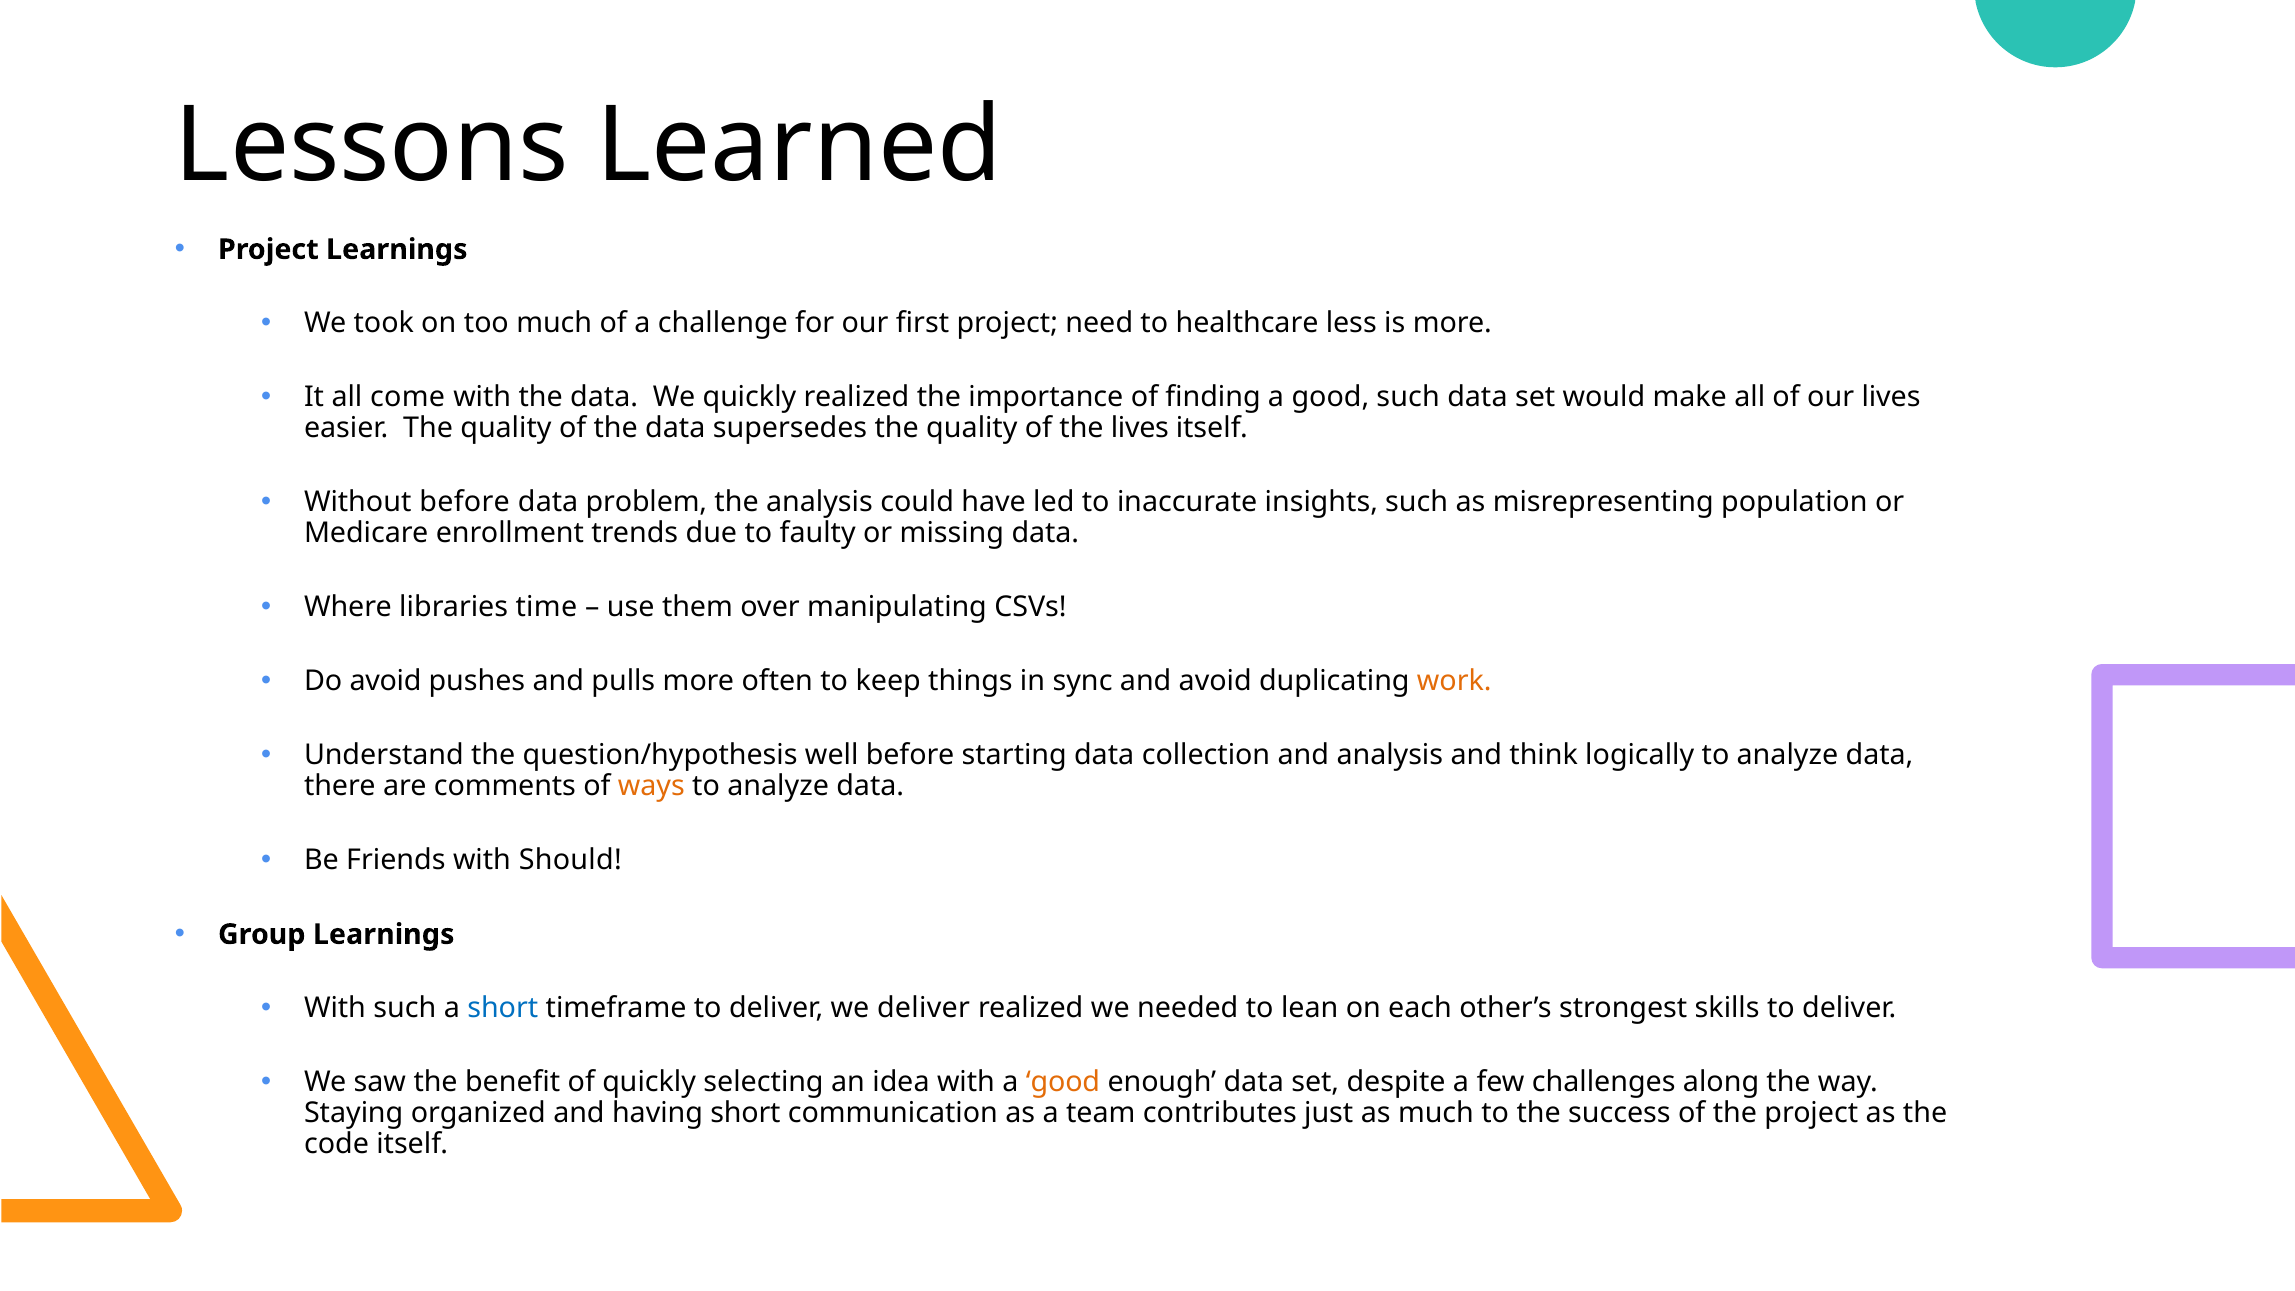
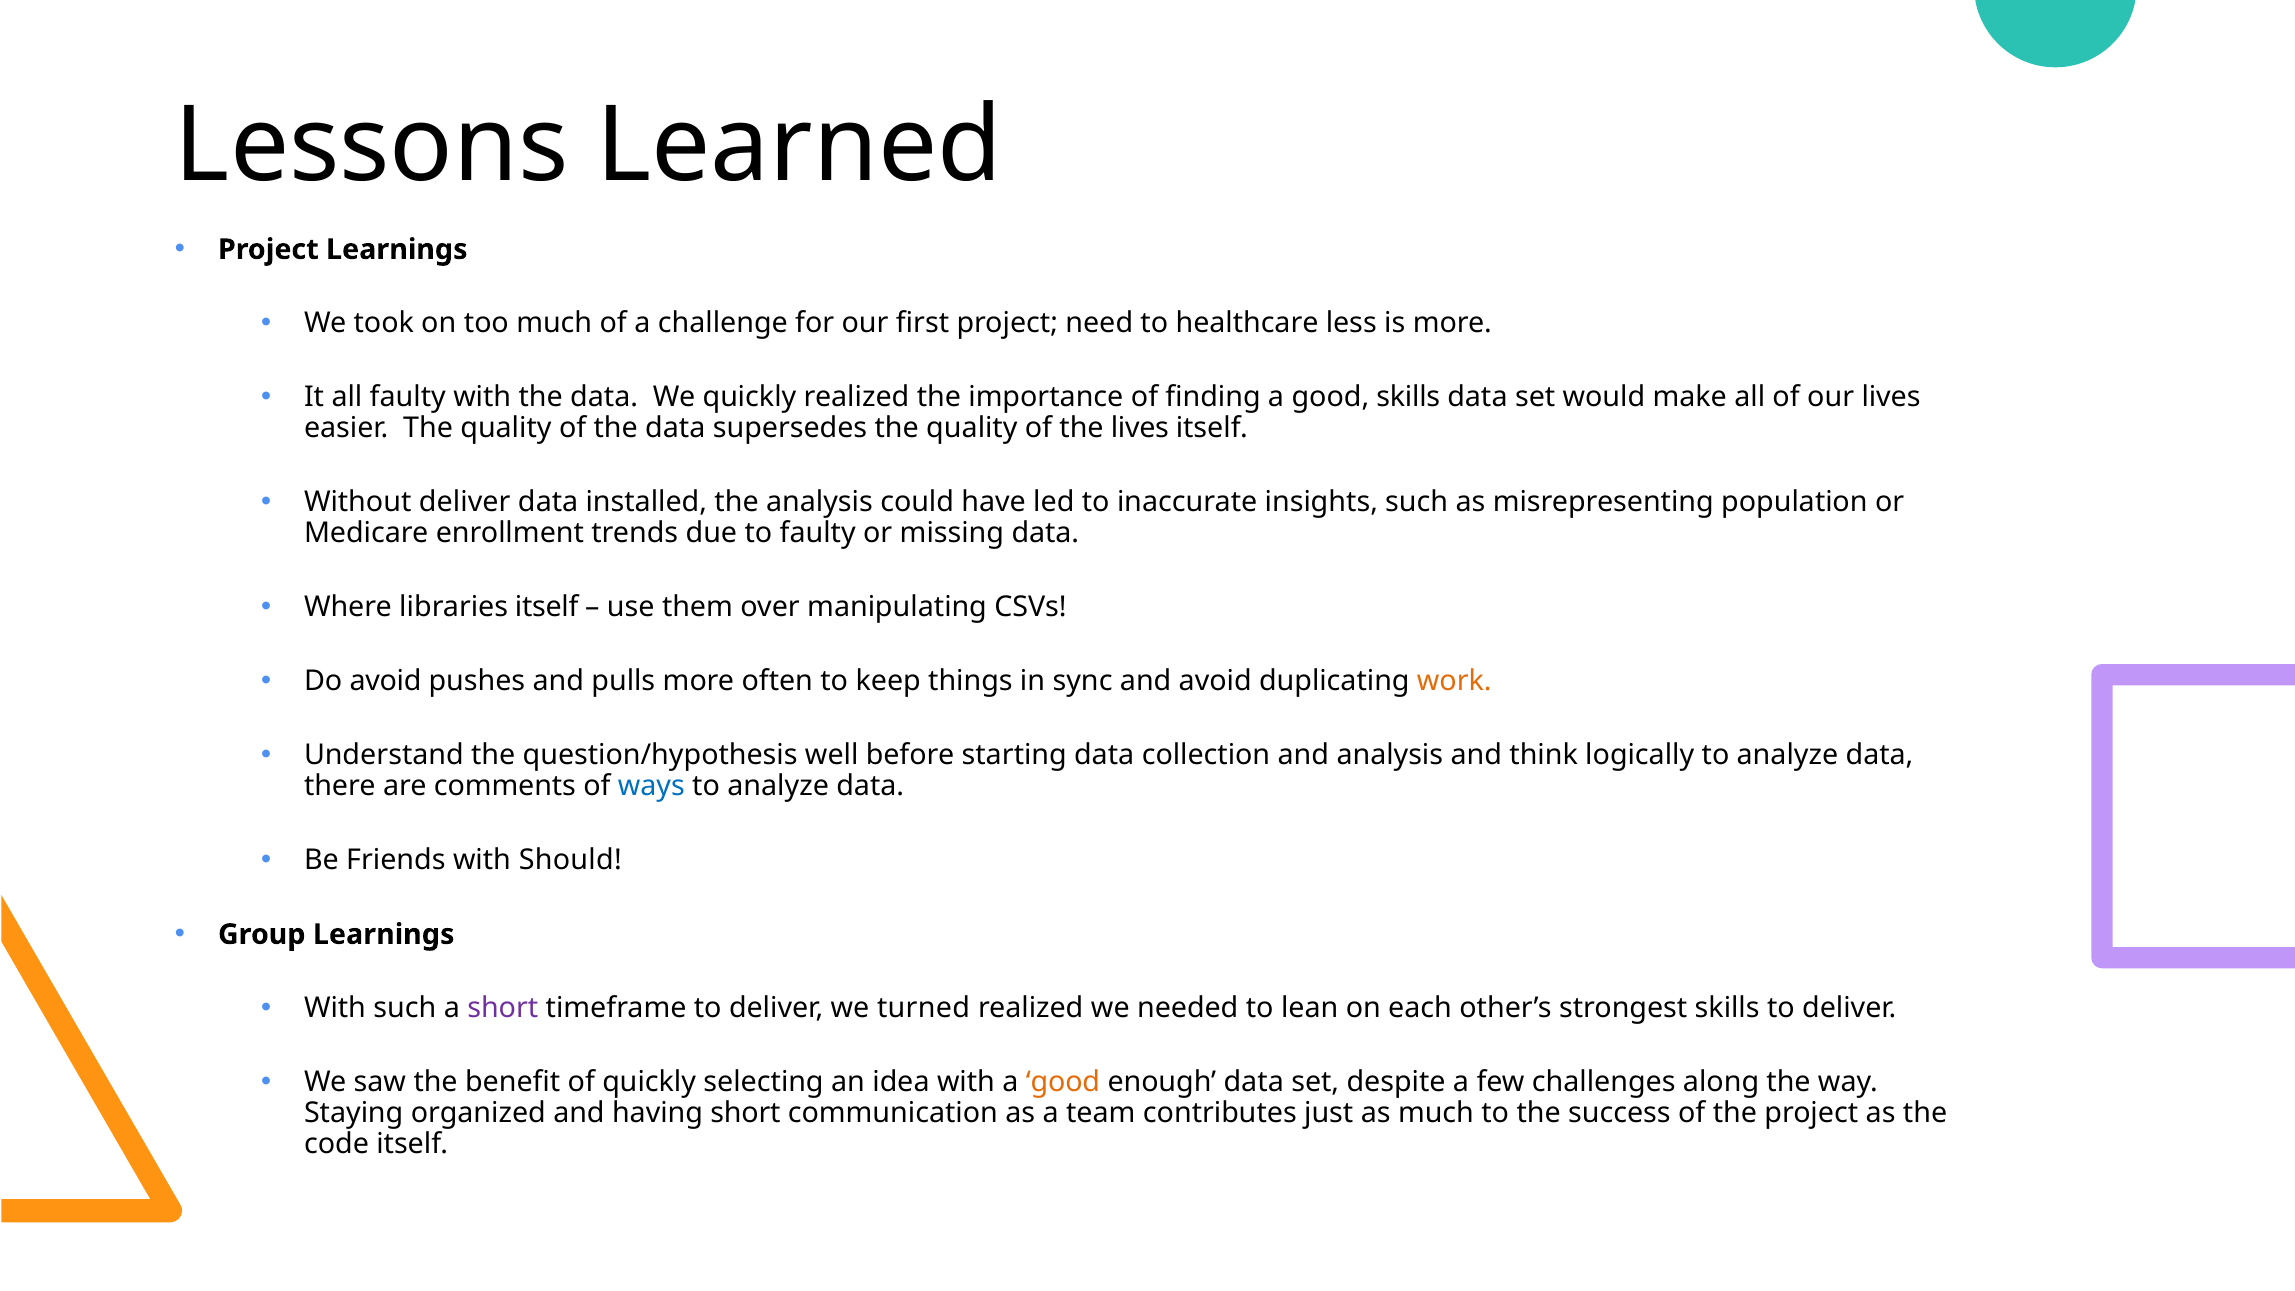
all come: come -> faulty
good such: such -> skills
Without before: before -> deliver
problem: problem -> installed
libraries time: time -> itself
ways colour: orange -> blue
short at (503, 1008) colour: blue -> purple
we deliver: deliver -> turned
